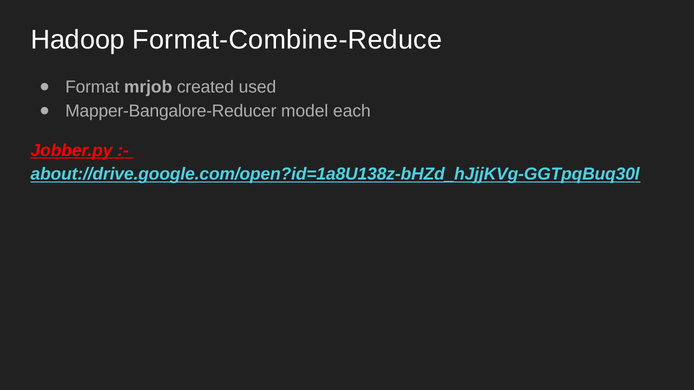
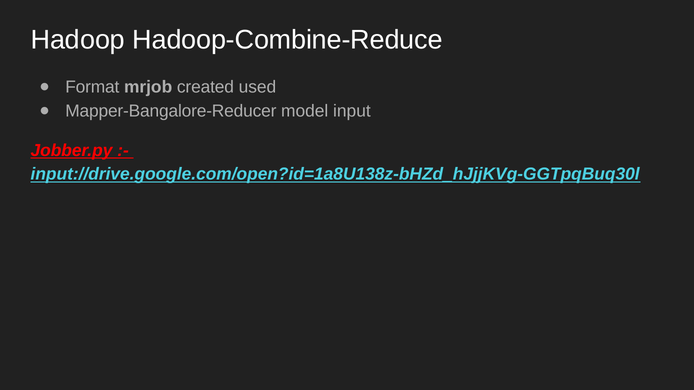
Format-Combine-Reduce: Format-Combine-Reduce -> Hadoop-Combine-Reduce
each: each -> input
about://drive.google.com/open?id=1a8U138z-bHZd_hJjjKVg-GGTpqBuq30l: about://drive.google.com/open?id=1a8U138z-bHZd_hJjjKVg-GGTpqBuq30l -> input://drive.google.com/open?id=1a8U138z-bHZd_hJjjKVg-GGTpqBuq30l
